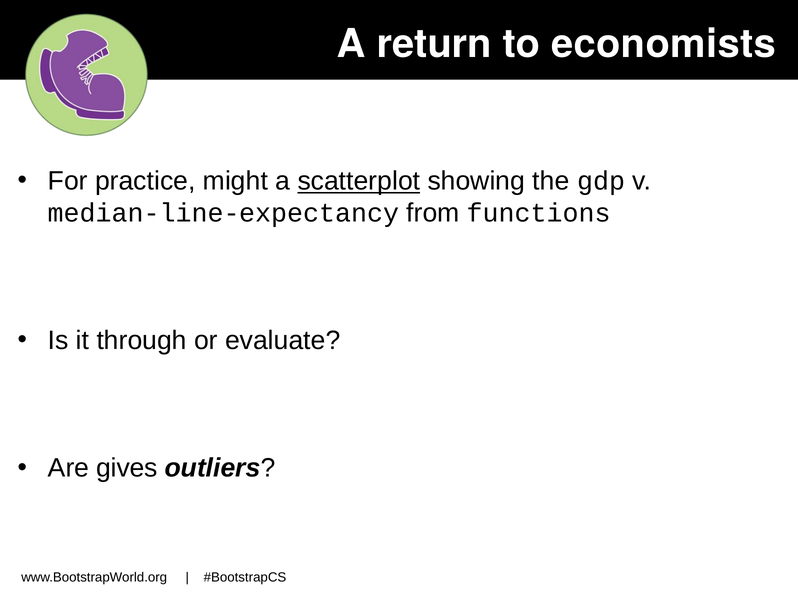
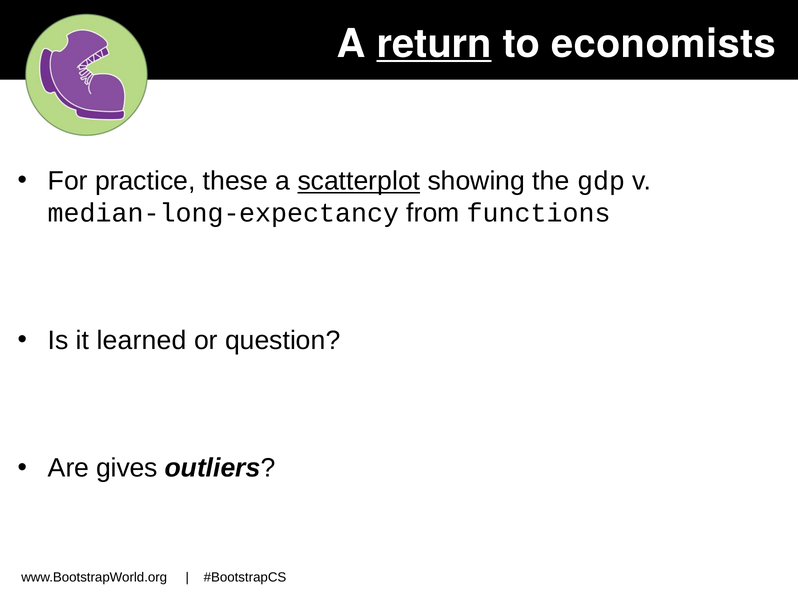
return underline: none -> present
might: might -> these
median-line-expectancy: median-line-expectancy -> median-long-expectancy
through: through -> learned
evaluate: evaluate -> question
